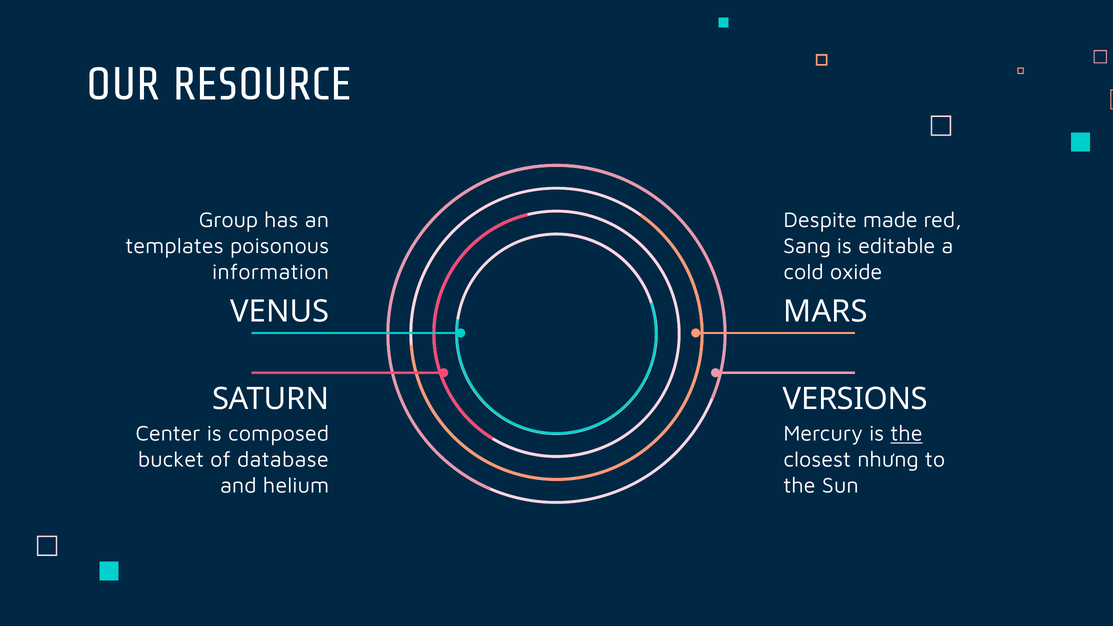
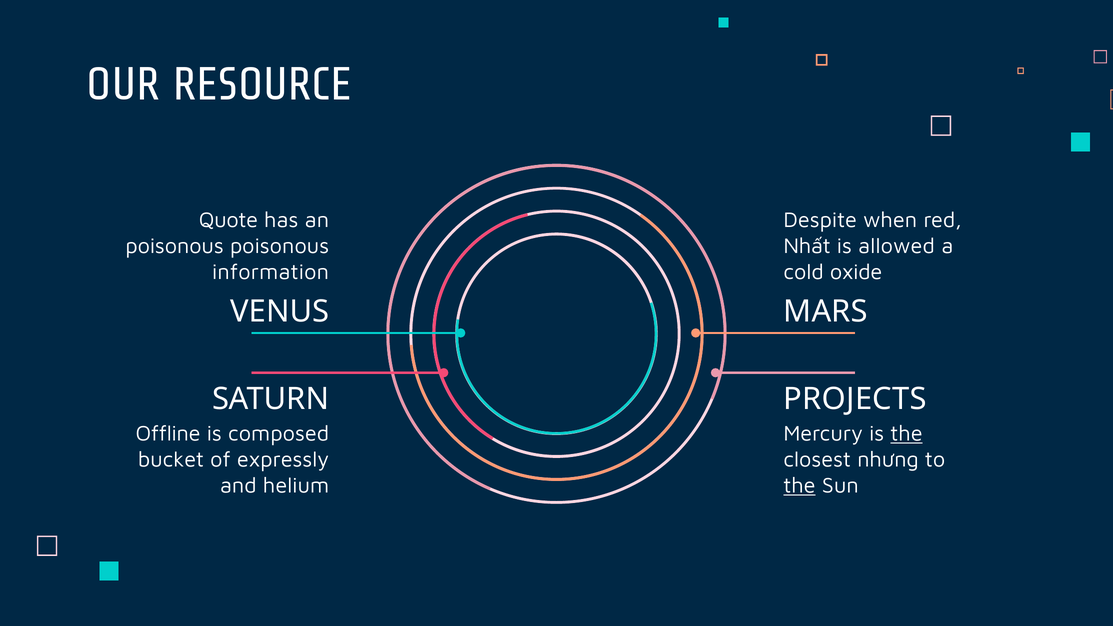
Group: Group -> Quote
made: made -> when
templates at (175, 246): templates -> poisonous
Sang: Sang -> Nhất
editable: editable -> allowed
VERSIONS: VERSIONS -> PROJECTS
Center: Center -> Offline
database: database -> expressly
the at (800, 486) underline: none -> present
